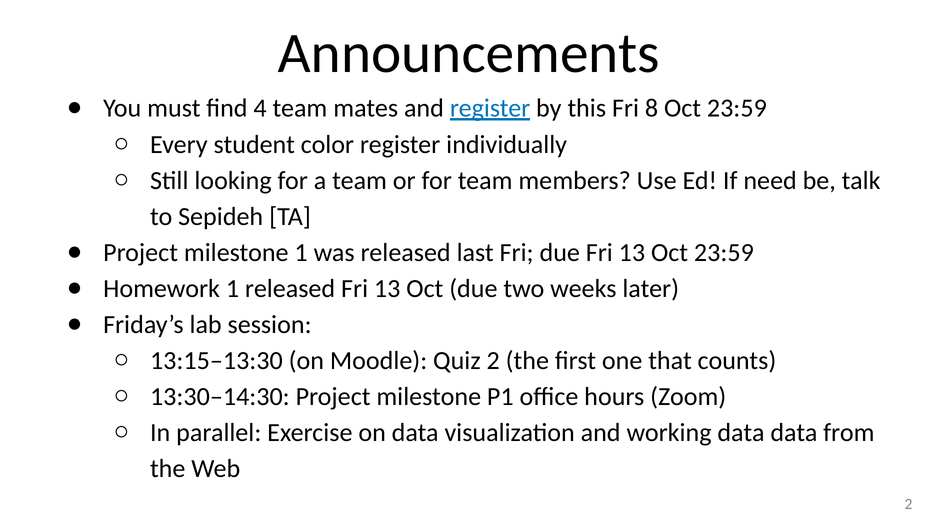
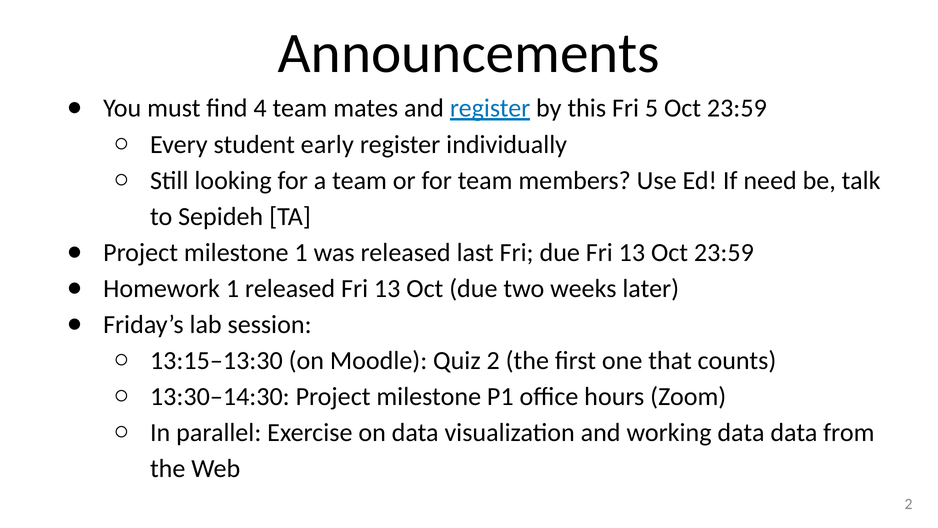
8: 8 -> 5
color: color -> early
